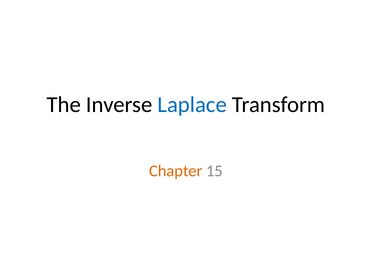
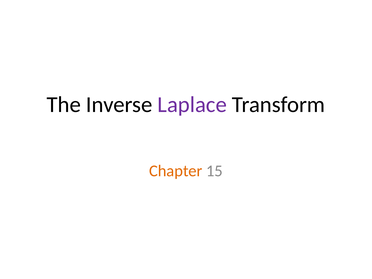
Laplace colour: blue -> purple
